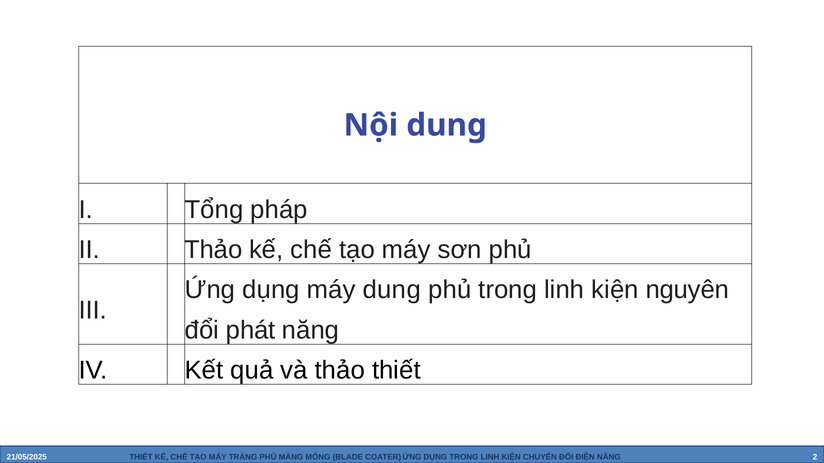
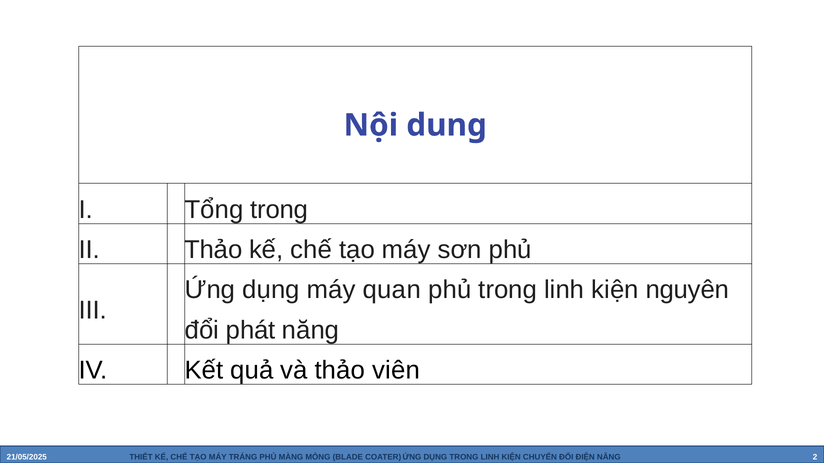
Tổng pháp: pháp -> trong
máy dung: dung -> quan
thảo thiết: thiết -> viên
